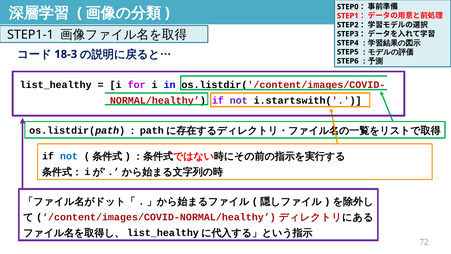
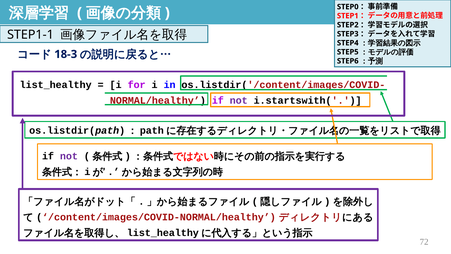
not at (69, 156) colour: blue -> purple
